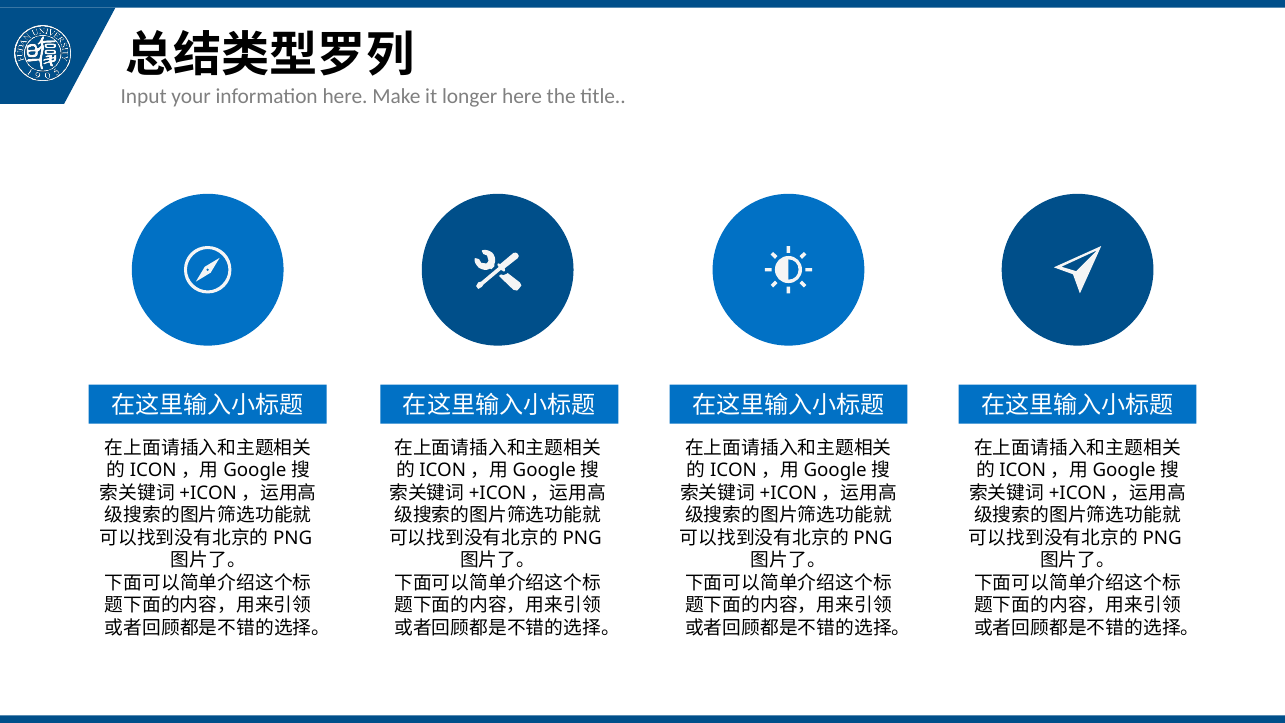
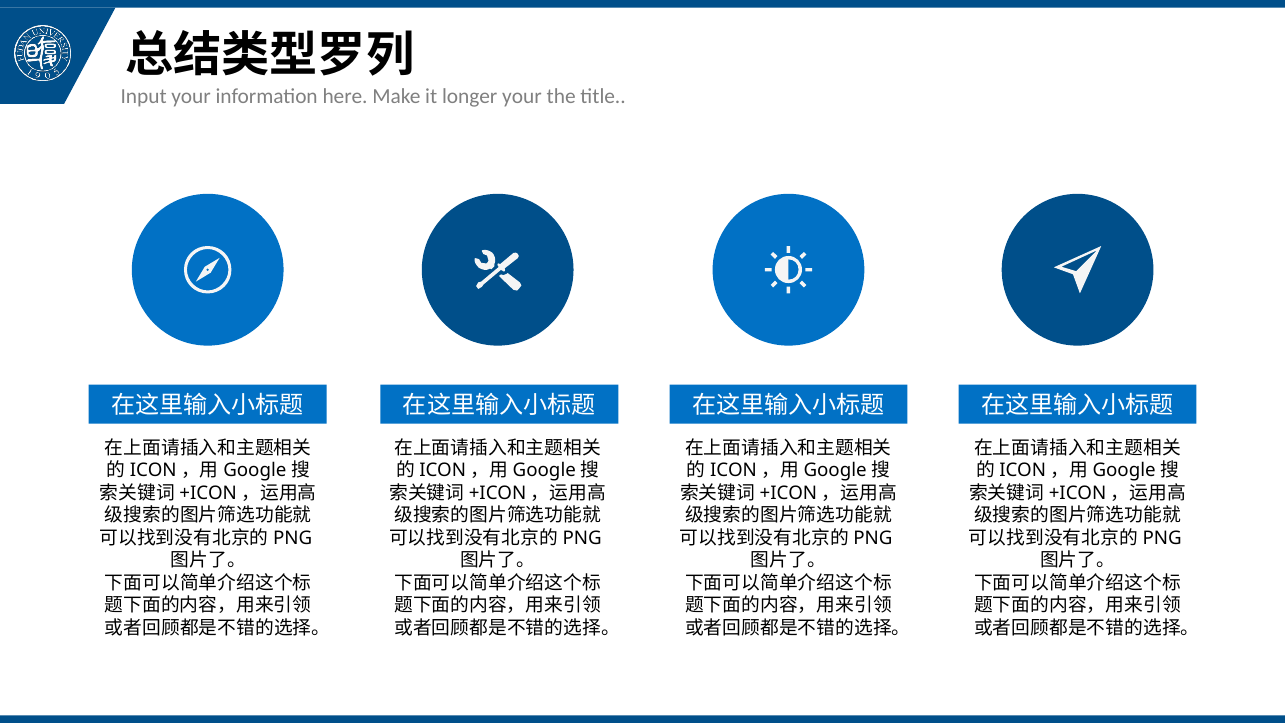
longer here: here -> your
